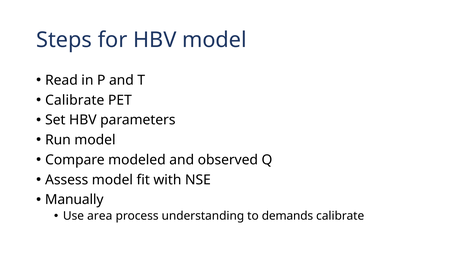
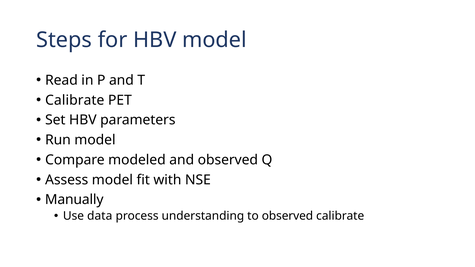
area: area -> data
to demands: demands -> observed
